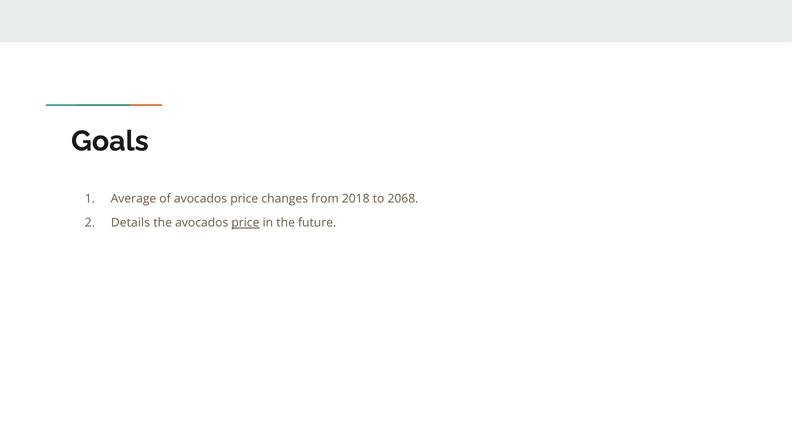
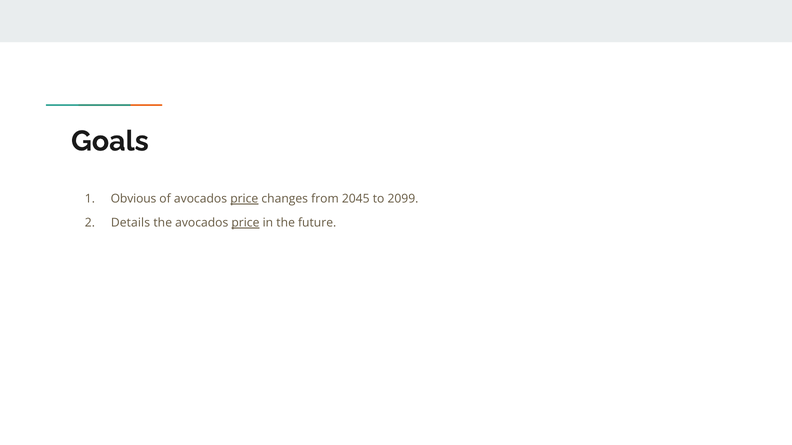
Average: Average -> Obvious
price at (244, 199) underline: none -> present
2018: 2018 -> 2045
2068: 2068 -> 2099
